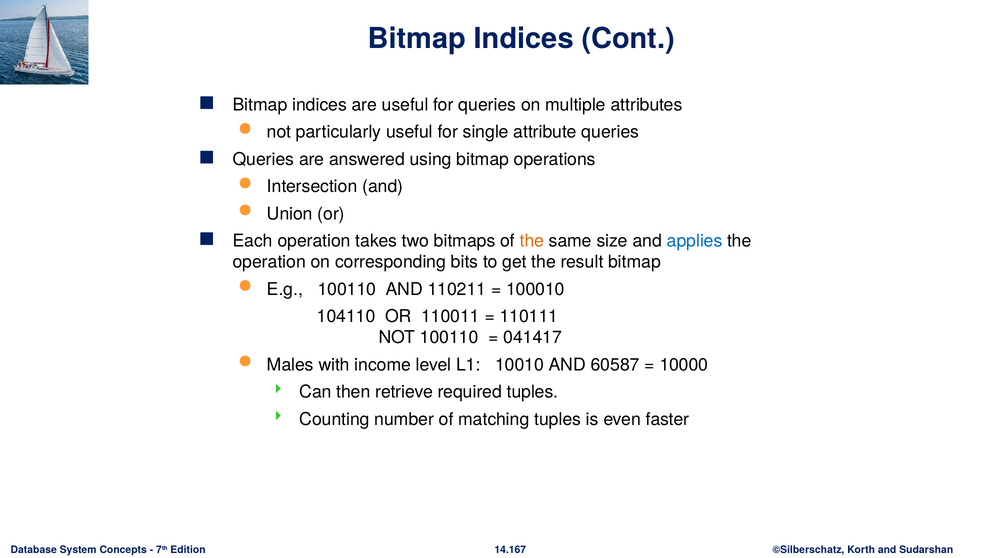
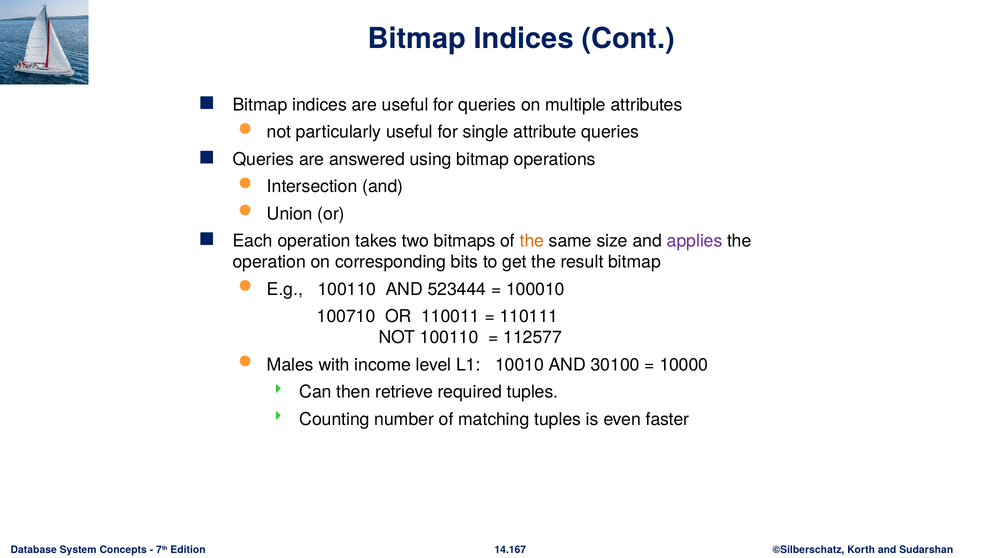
applies colour: blue -> purple
110211: 110211 -> 523444
104110: 104110 -> 100710
041417: 041417 -> 112577
60587: 60587 -> 30100
